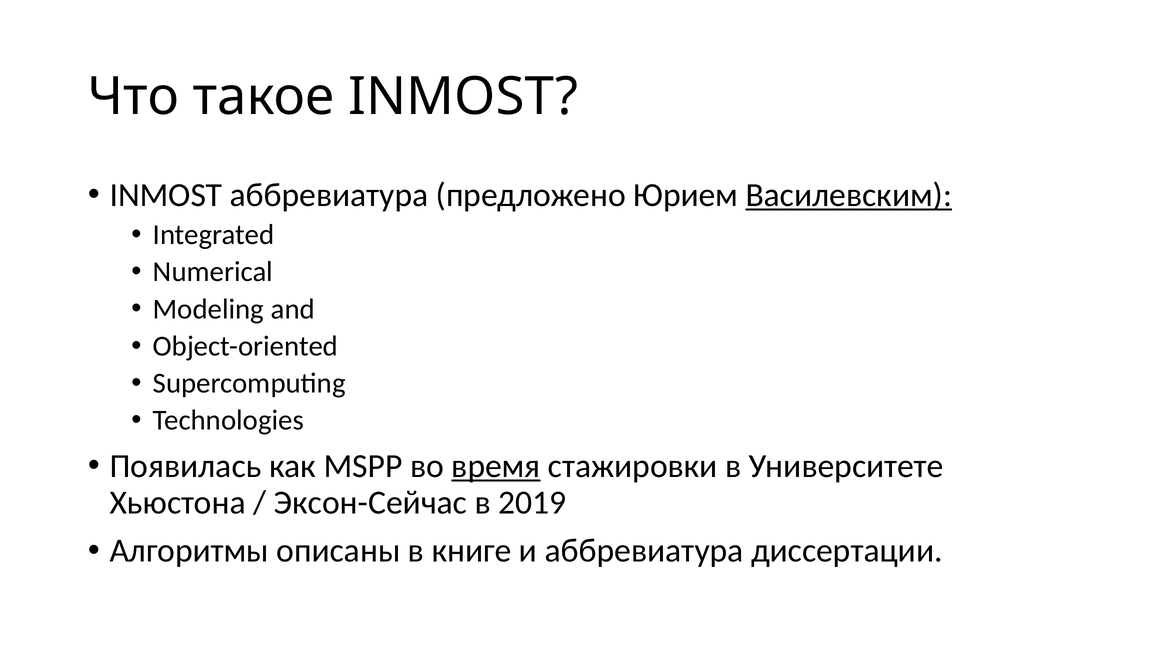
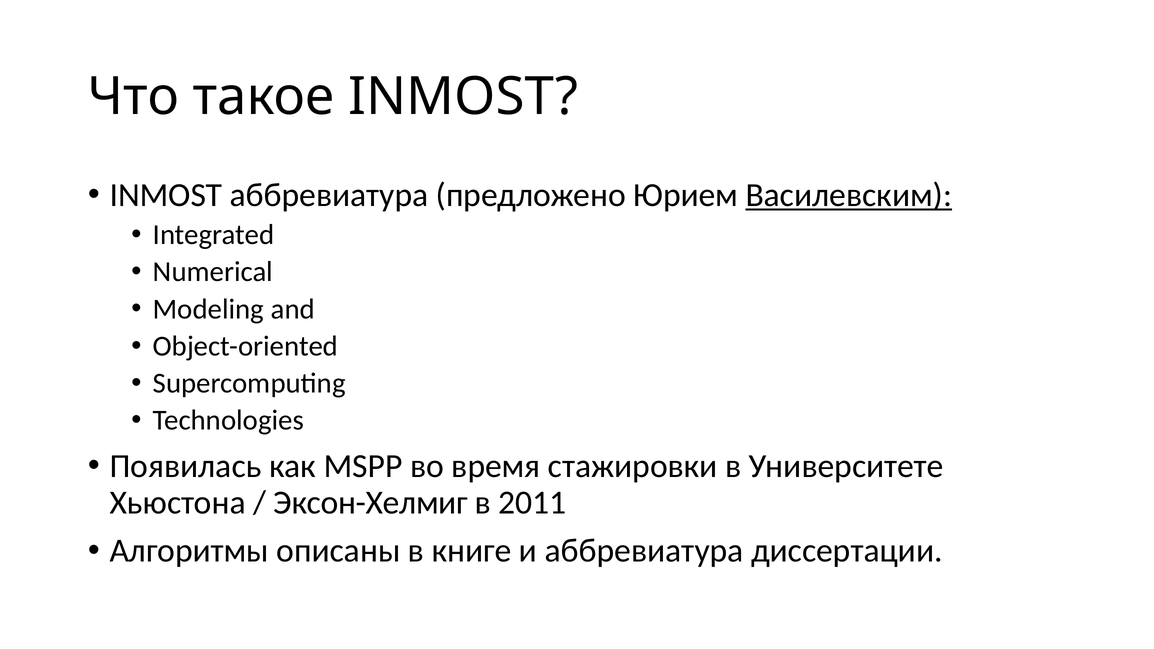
время underline: present -> none
Эксон-Сейчас: Эксон-Сейчас -> Эксон-Хелмиг
2019: 2019 -> 2011
